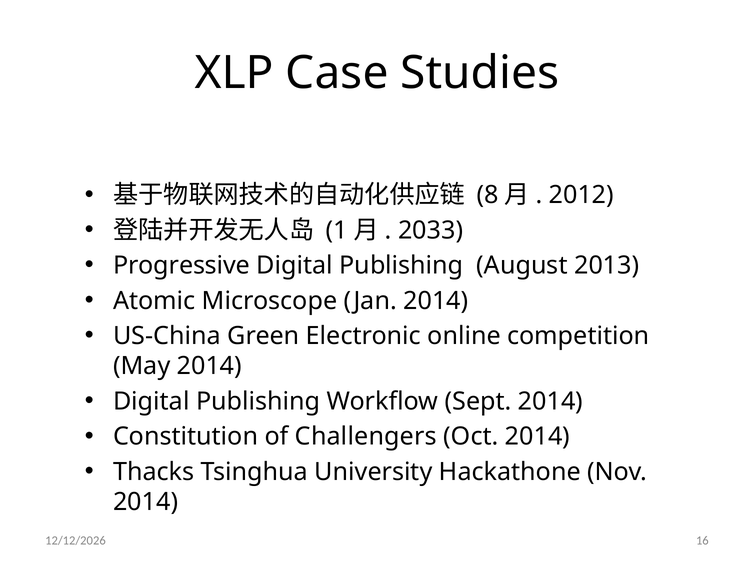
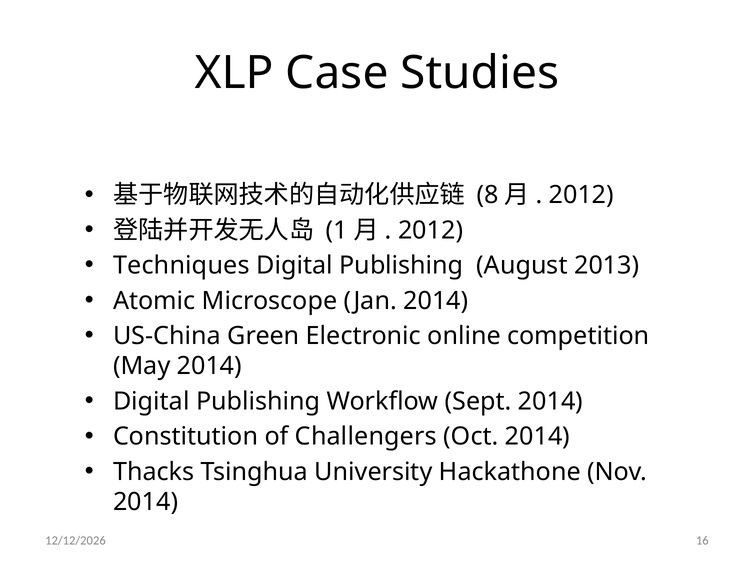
2033 at (431, 230): 2033 -> 2012
Progressive: Progressive -> Techniques
